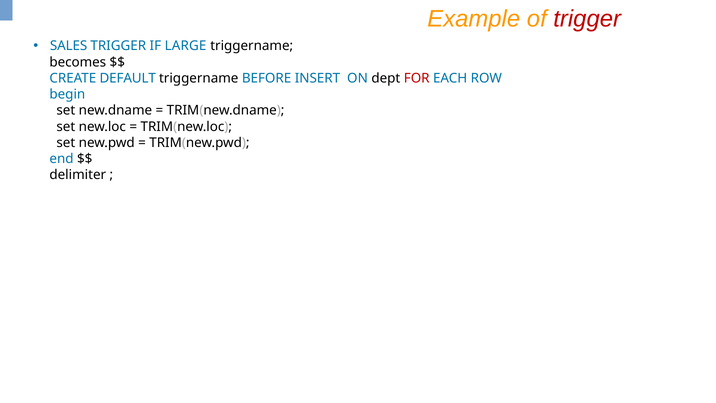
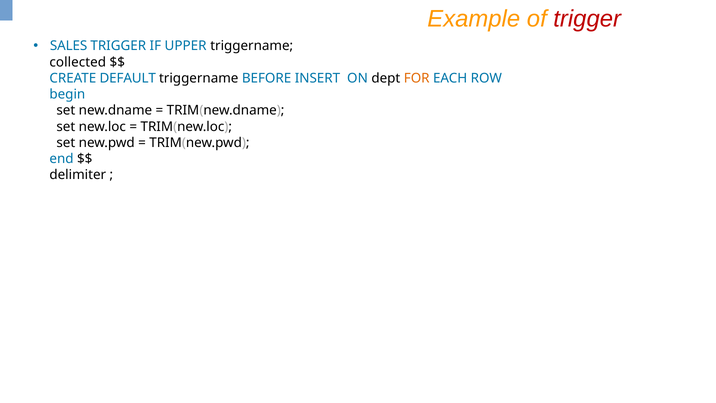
LARGE: LARGE -> UPPER
becomes: becomes -> collected
FOR colour: red -> orange
